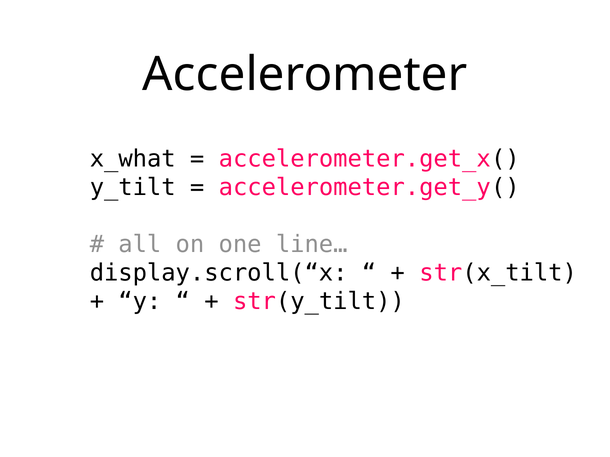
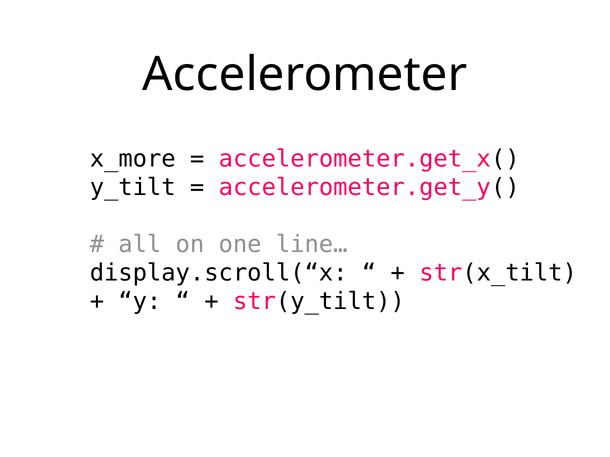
x_what: x_what -> x_more
